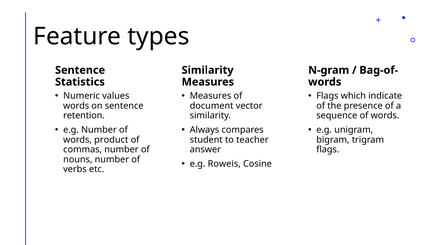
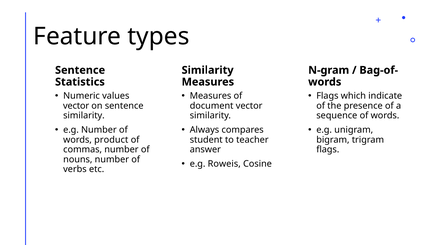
words at (76, 106): words -> vector
retention at (84, 116): retention -> similarity
